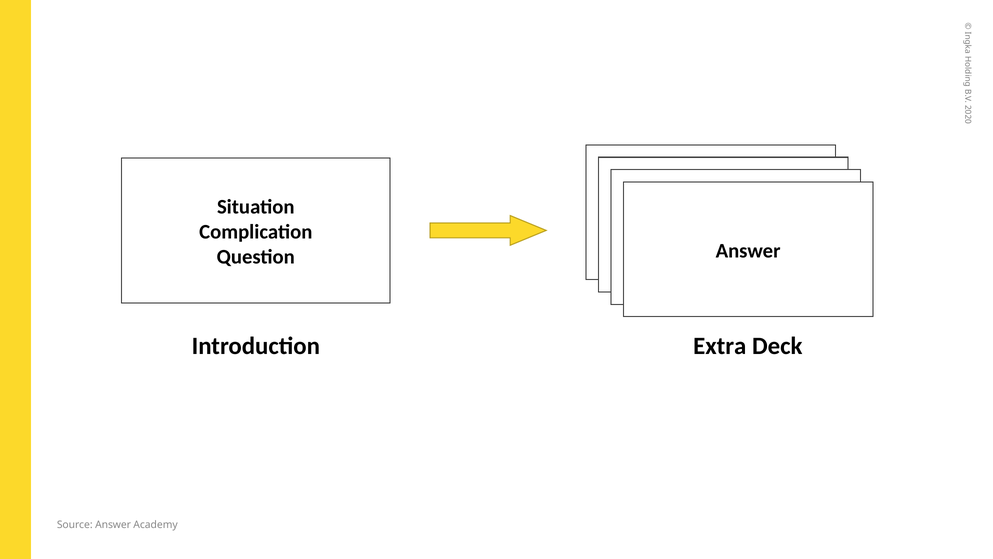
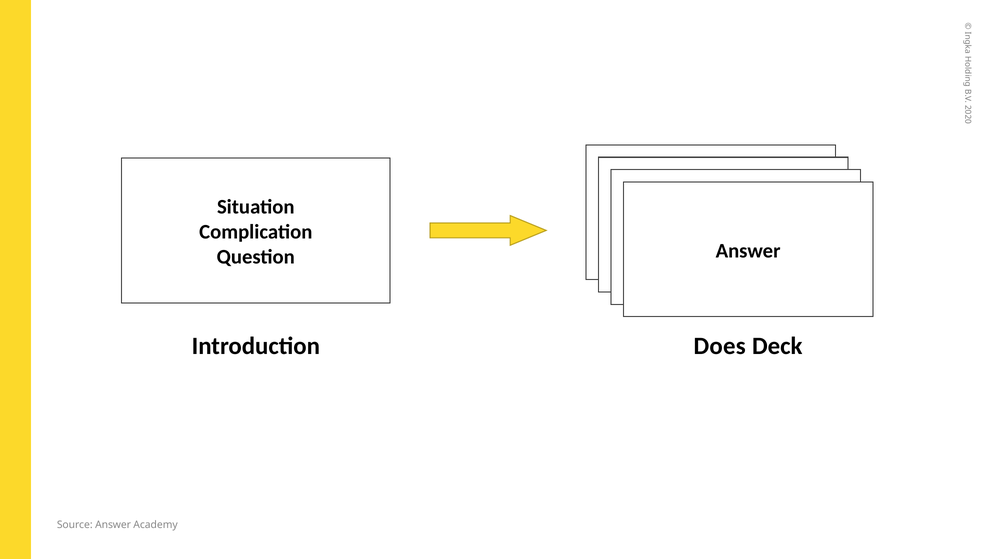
Extra: Extra -> Does
